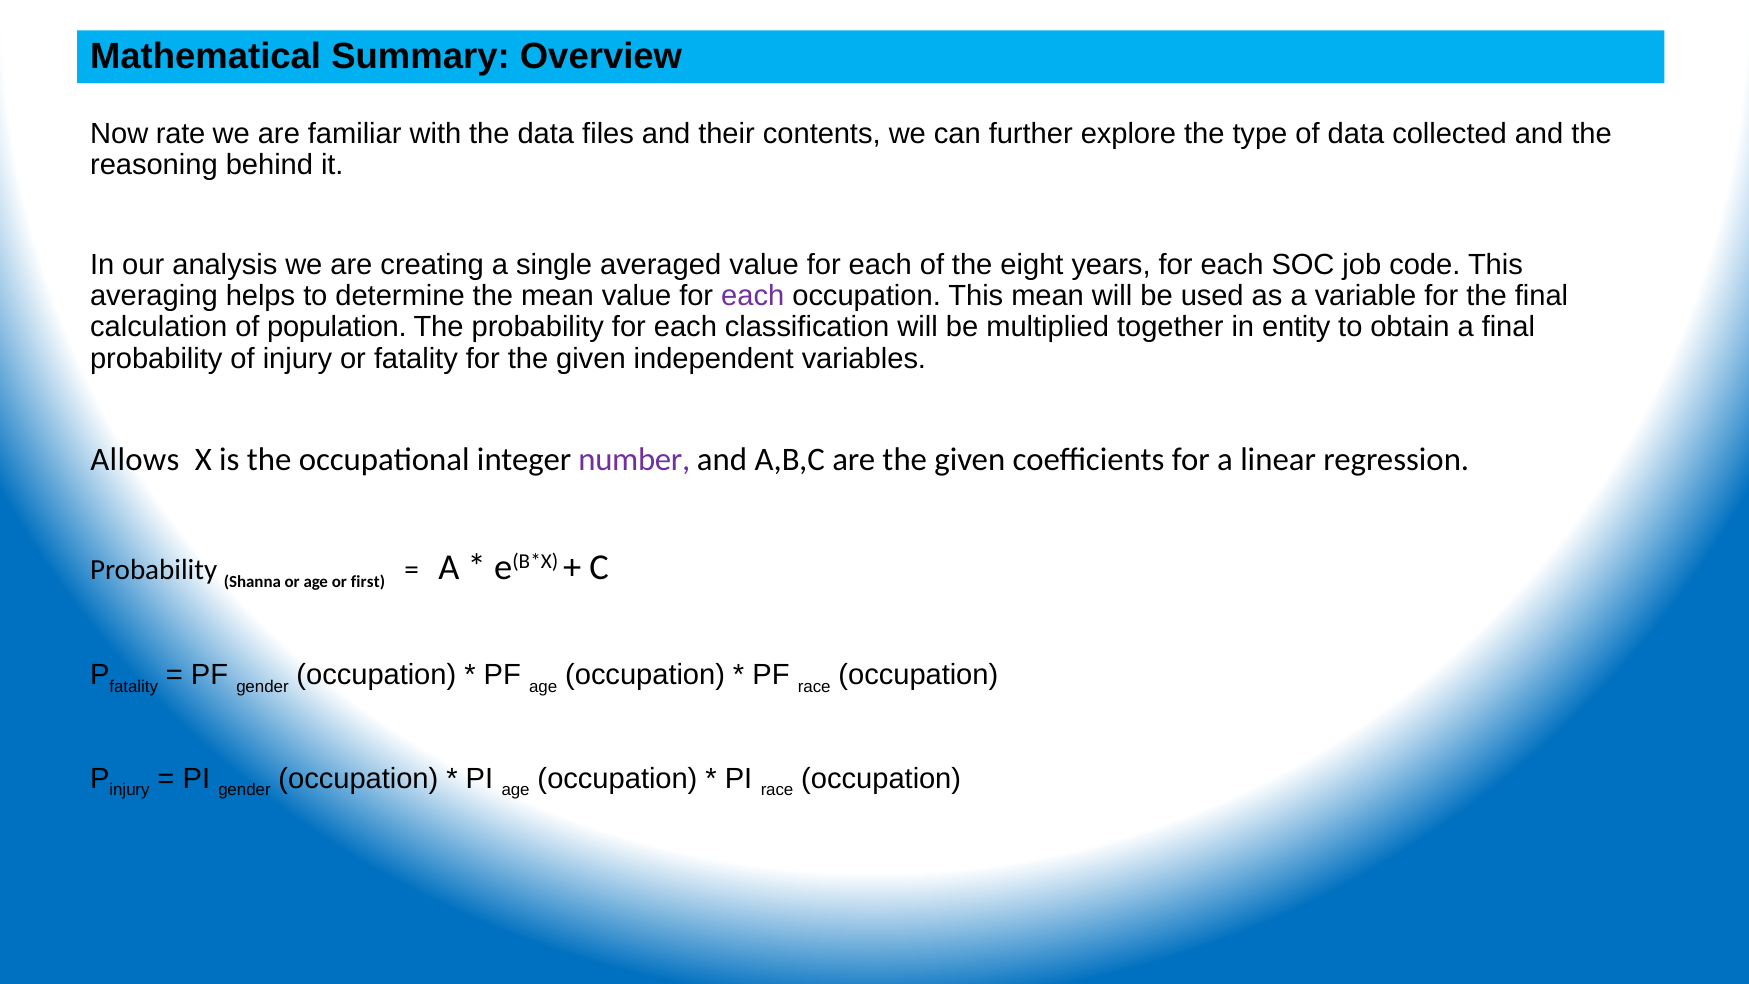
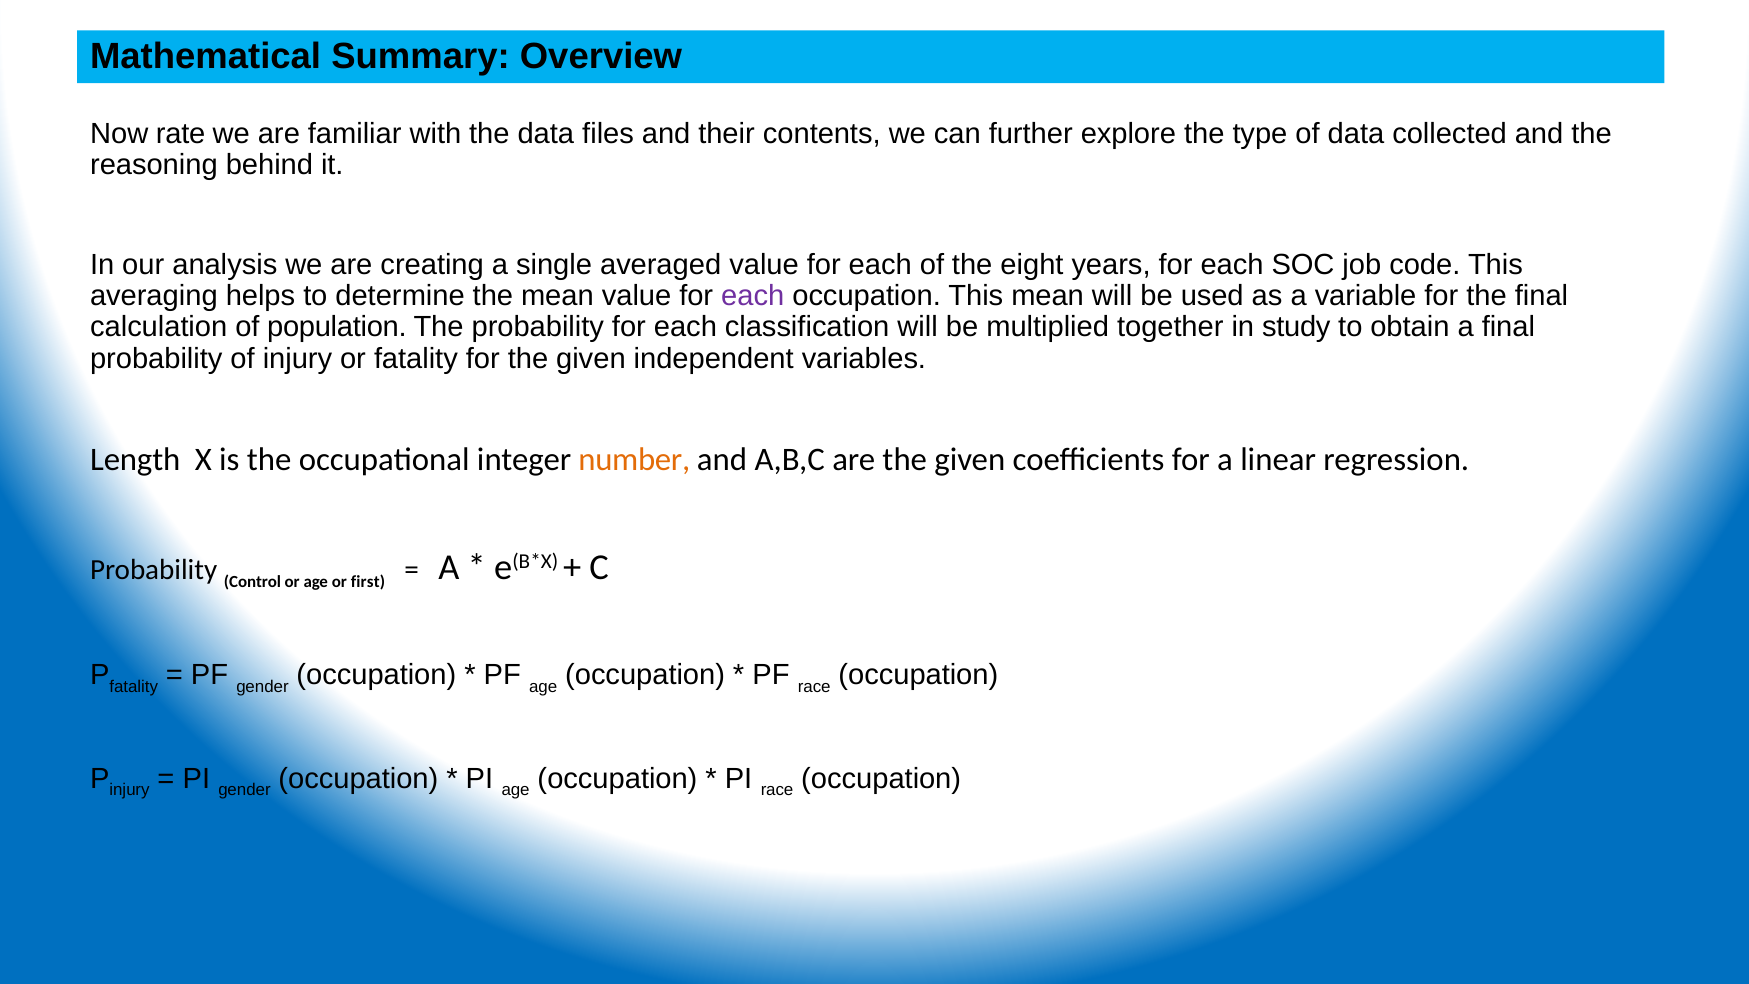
entity: entity -> study
Allows: Allows -> Length
number colour: purple -> orange
Shanna: Shanna -> Control
